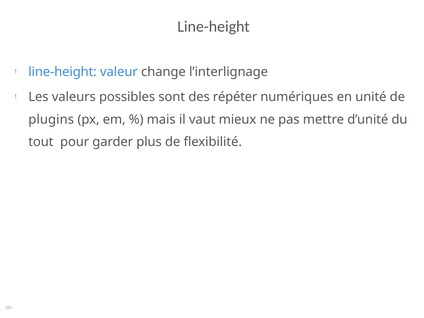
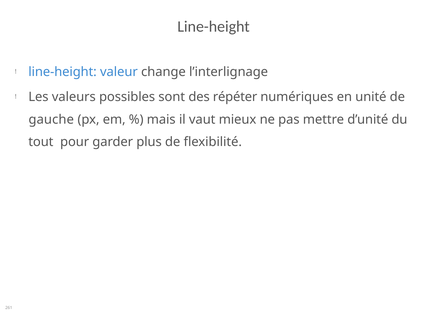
plugins: plugins -> gauche
